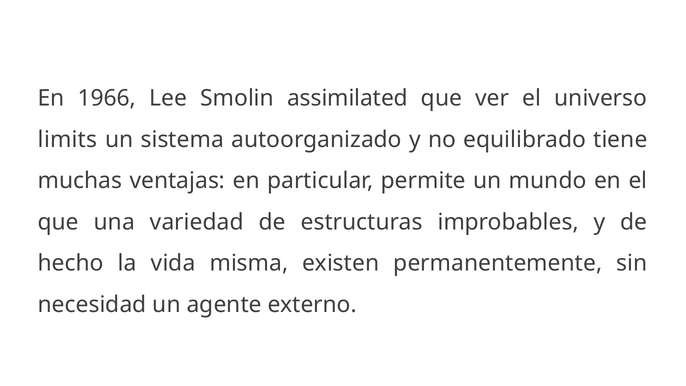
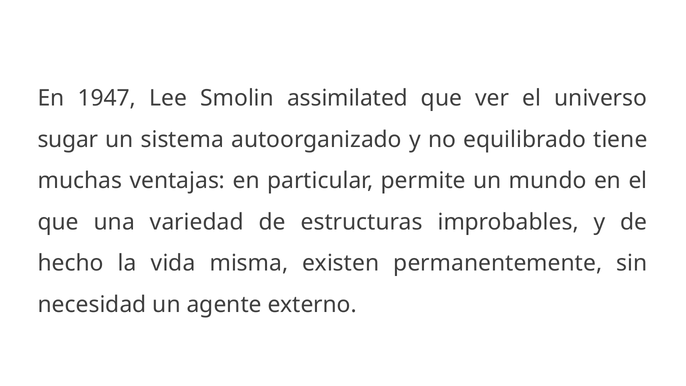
1966: 1966 -> 1947
limits: limits -> sugar
